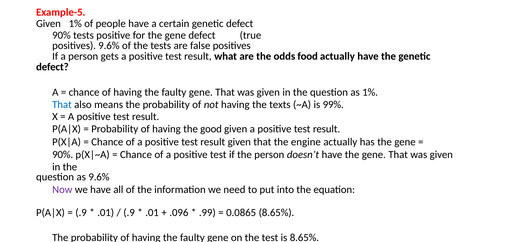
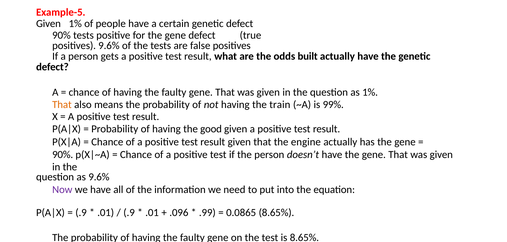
food: food -> built
That at (62, 104) colour: blue -> orange
texts: texts -> train
